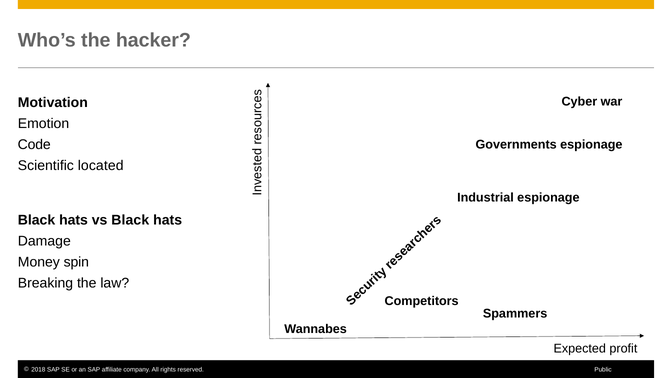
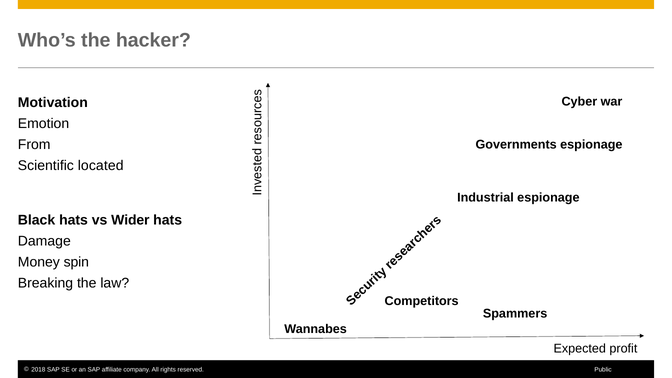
Code: Code -> From
vs Black: Black -> Wider
